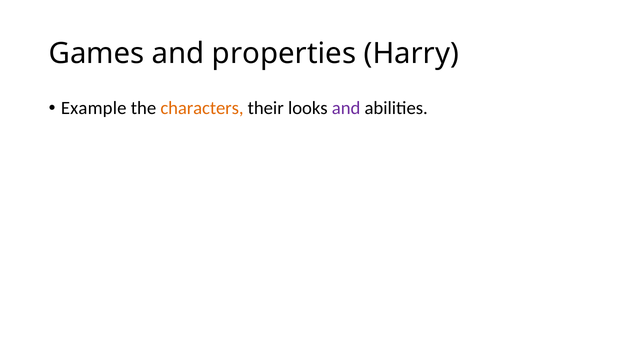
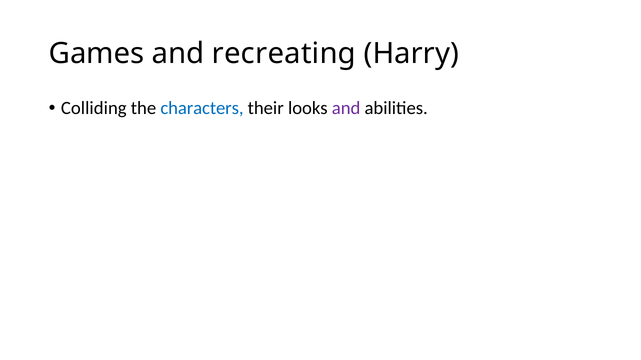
properties: properties -> recreating
Example: Example -> Colliding
characters colour: orange -> blue
